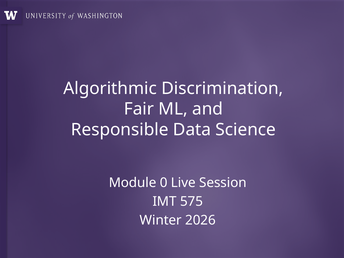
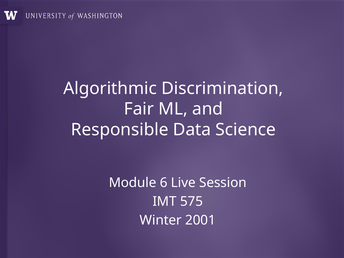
0: 0 -> 6
2026: 2026 -> 2001
